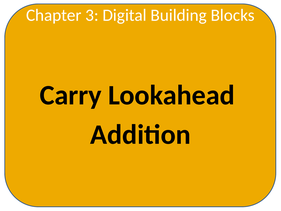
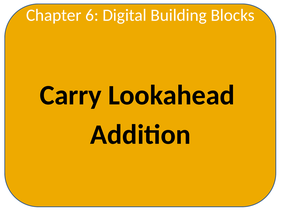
3: 3 -> 6
